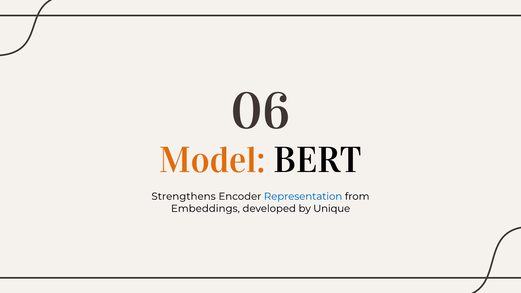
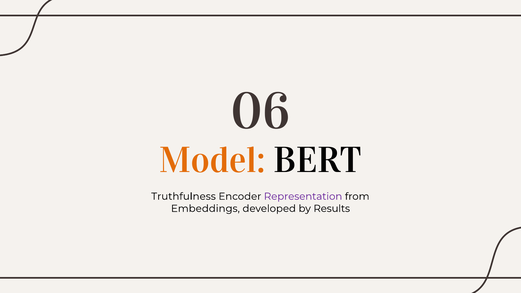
Strengthens: Strengthens -> Truthfulness
Representation colour: blue -> purple
Unique: Unique -> Results
